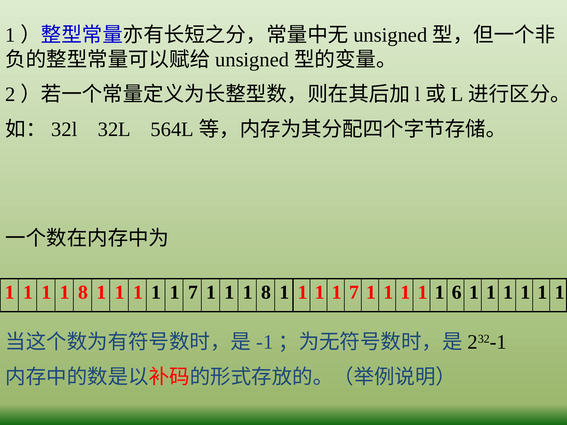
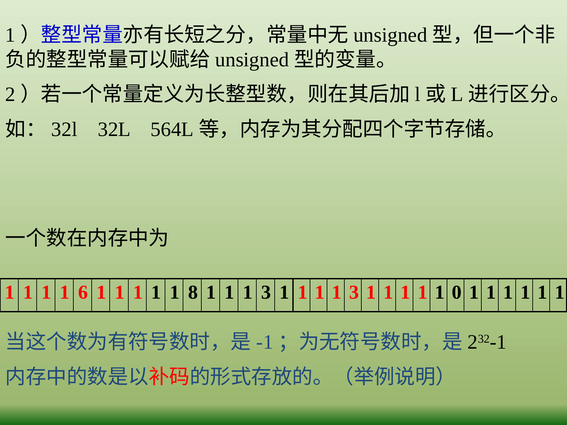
8 at (83, 292): 8 -> 6
7 at (193, 292): 7 -> 8
8 at (266, 292): 8 -> 3
7 at (354, 292): 7 -> 3
6: 6 -> 0
